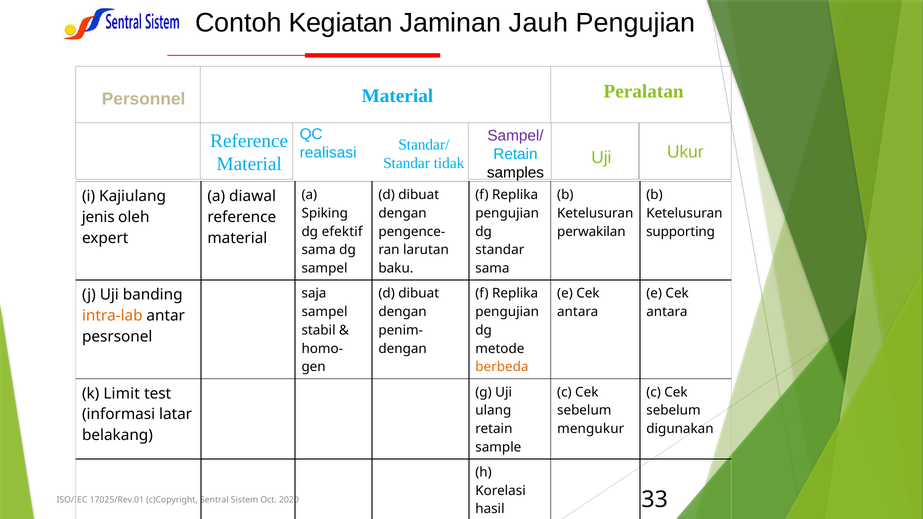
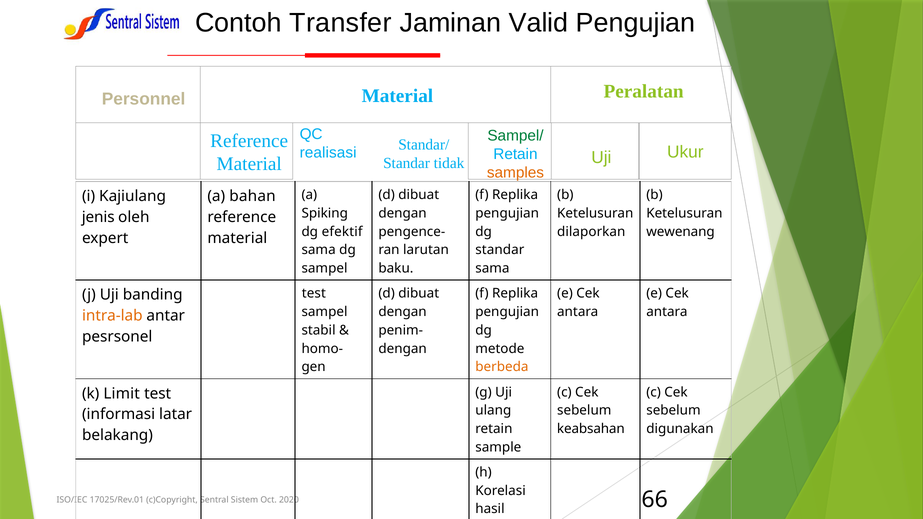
Kegiatan: Kegiatan -> Transfer
Jauh: Jauh -> Valid
Sampel/ colour: purple -> green
samples colour: black -> orange
diawal: diawal -> bahan
perwakilan: perwakilan -> dilaporkan
supporting: supporting -> wewenang
saja at (314, 294): saja -> test
mengukur: mengukur -> keabsahan
33: 33 -> 66
